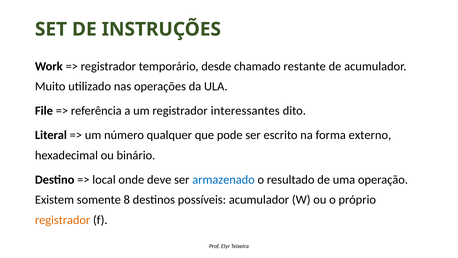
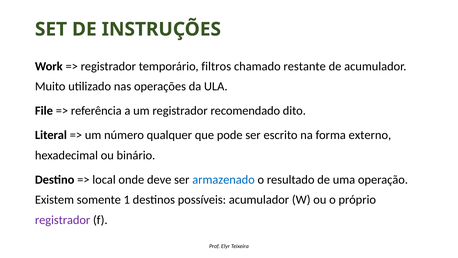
desde: desde -> filtros
interessantes: interessantes -> recomendado
8: 8 -> 1
registrador at (63, 220) colour: orange -> purple
